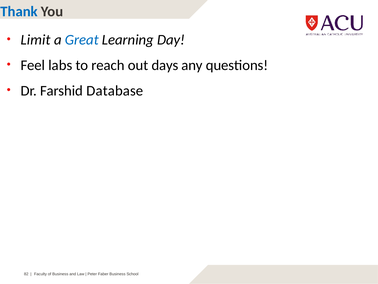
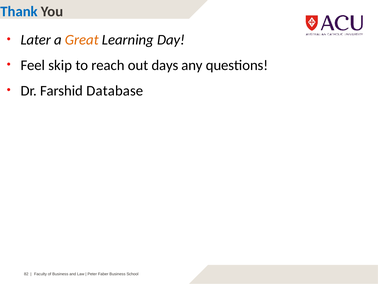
Limit: Limit -> Later
Great colour: blue -> orange
labs: labs -> skip
